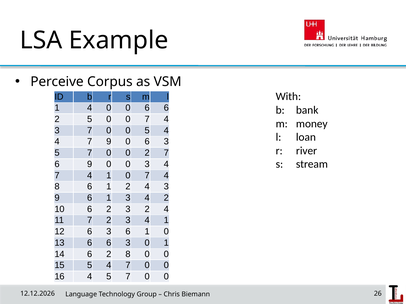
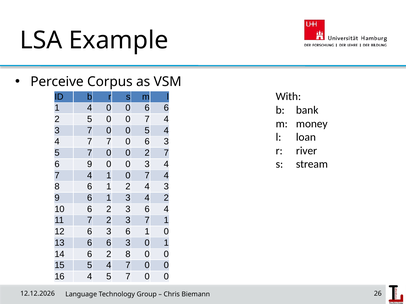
7 9: 9 -> 7
2 3 2: 2 -> 6
2 3 4: 4 -> 7
